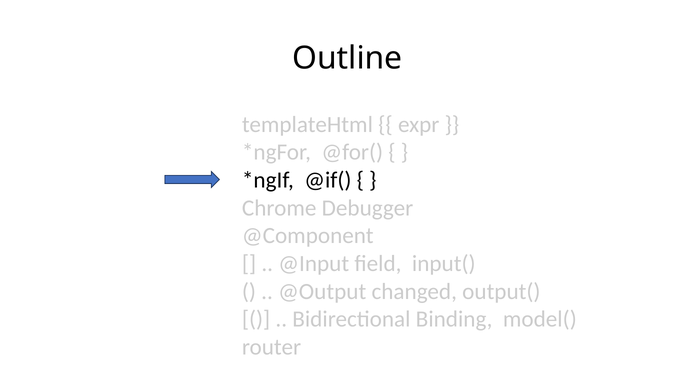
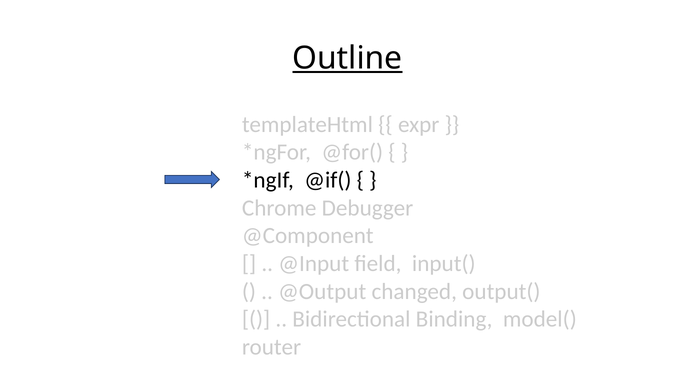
Outline underline: none -> present
